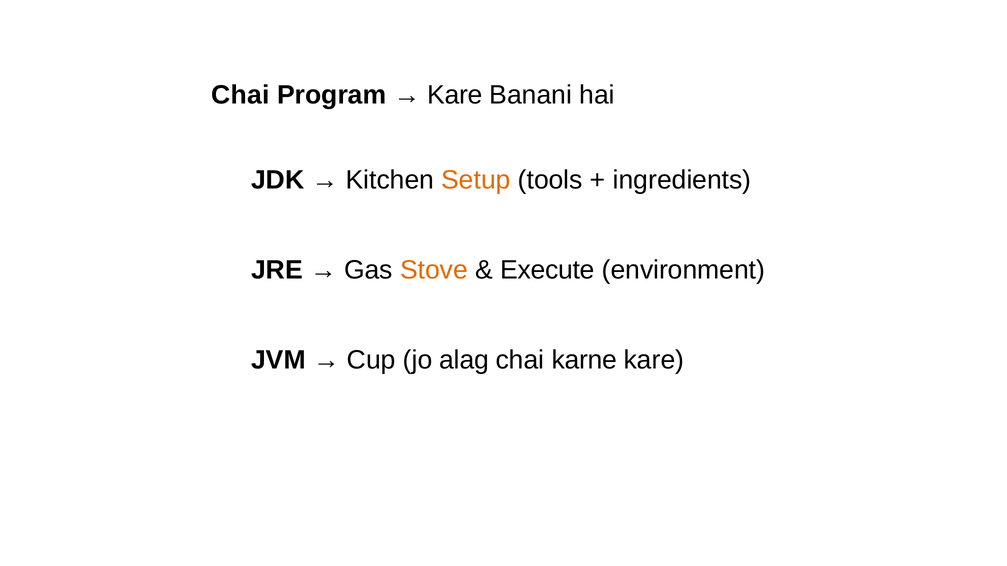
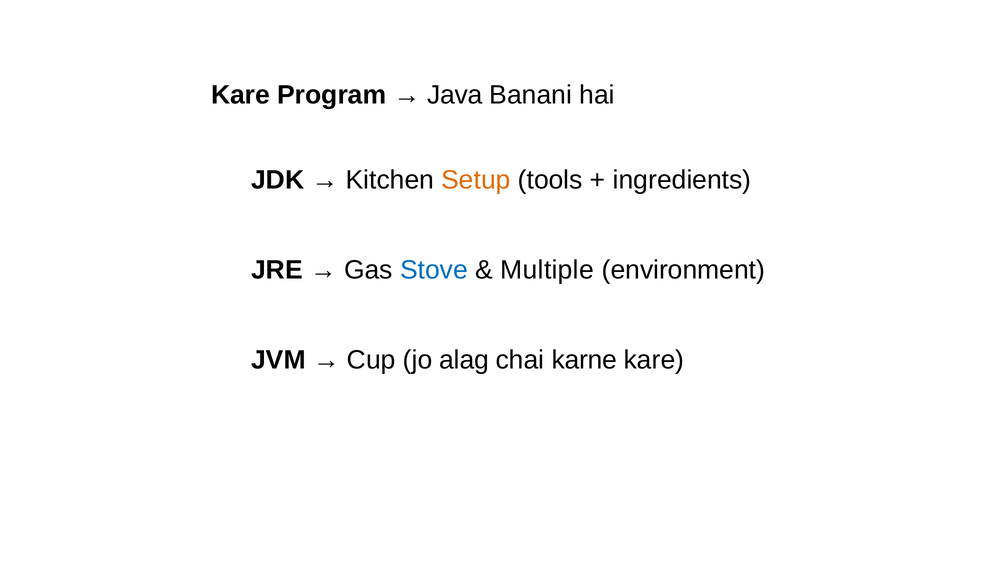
Chai at (240, 95): Chai -> Kare
Kare at (455, 95): Kare -> Java
Stove colour: orange -> blue
Execute: Execute -> Multiple
